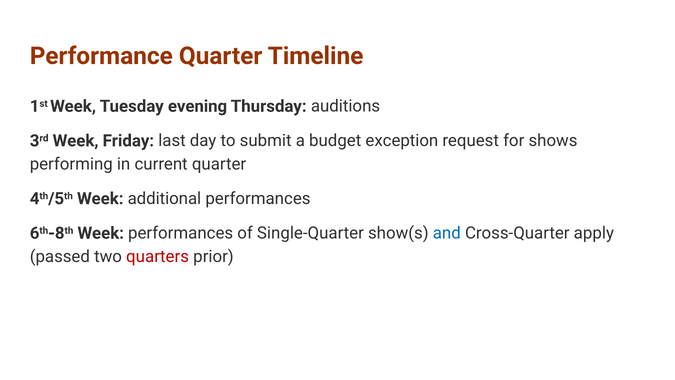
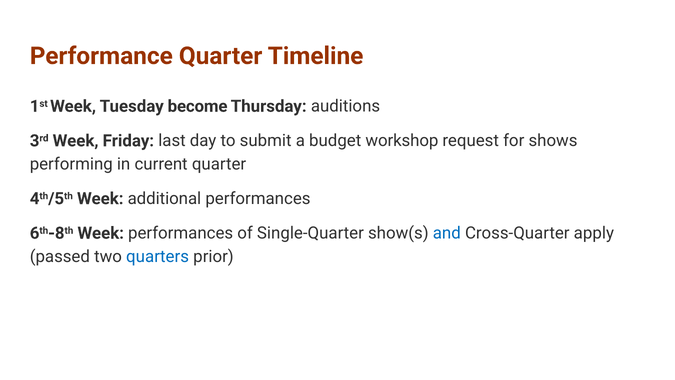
evening: evening -> become
exception: exception -> workshop
quarters colour: red -> blue
